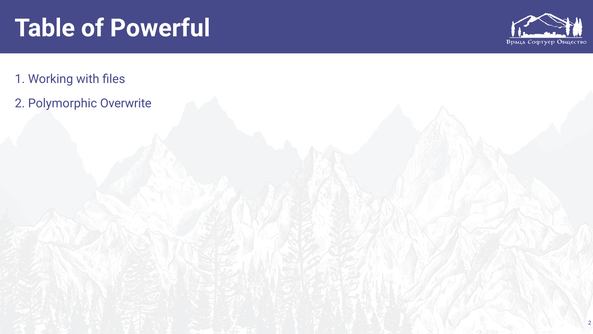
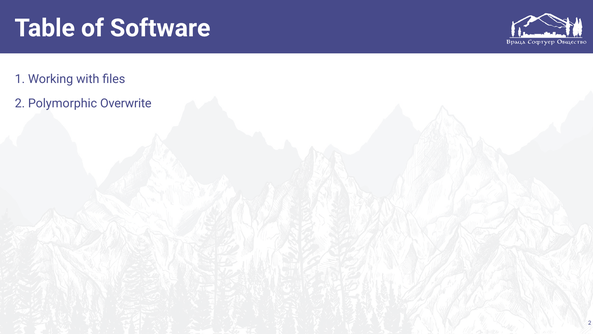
Powerful: Powerful -> Software
